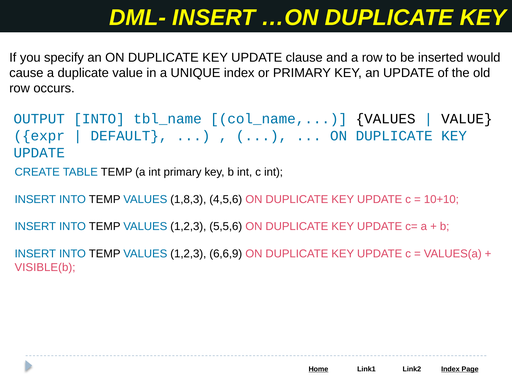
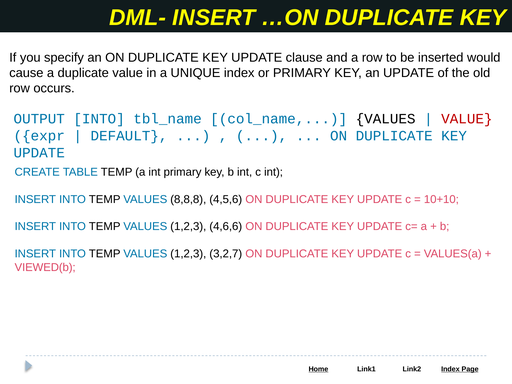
VALUE at (467, 119) colour: black -> red
1,8,3: 1,8,3 -> 8,8,8
5,5,6: 5,5,6 -> 4,6,6
6,6,9: 6,6,9 -> 3,2,7
VISIBLE(b: VISIBLE(b -> VIEWED(b
